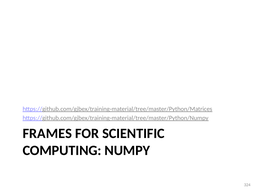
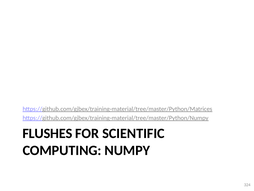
FRAMES: FRAMES -> FLUSHES
